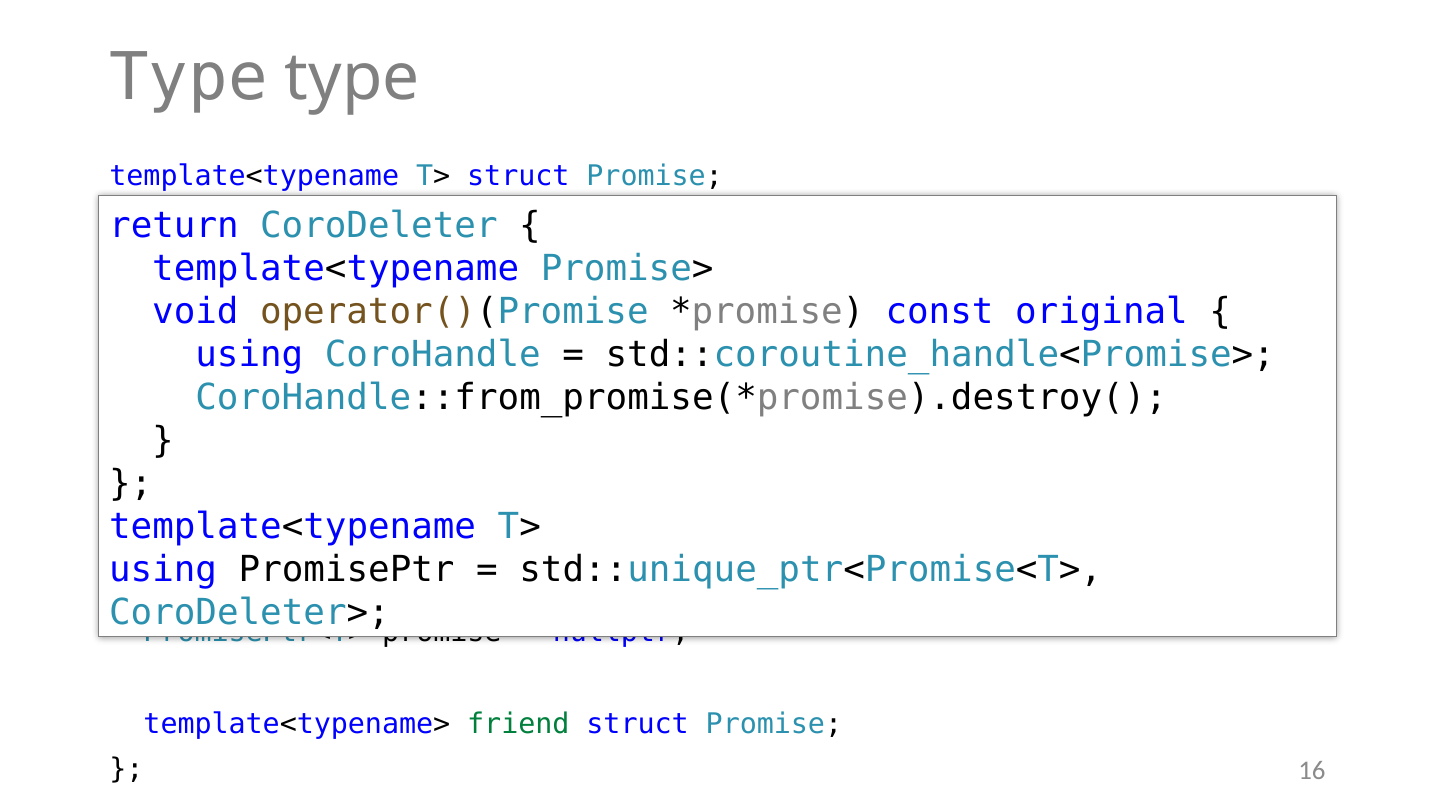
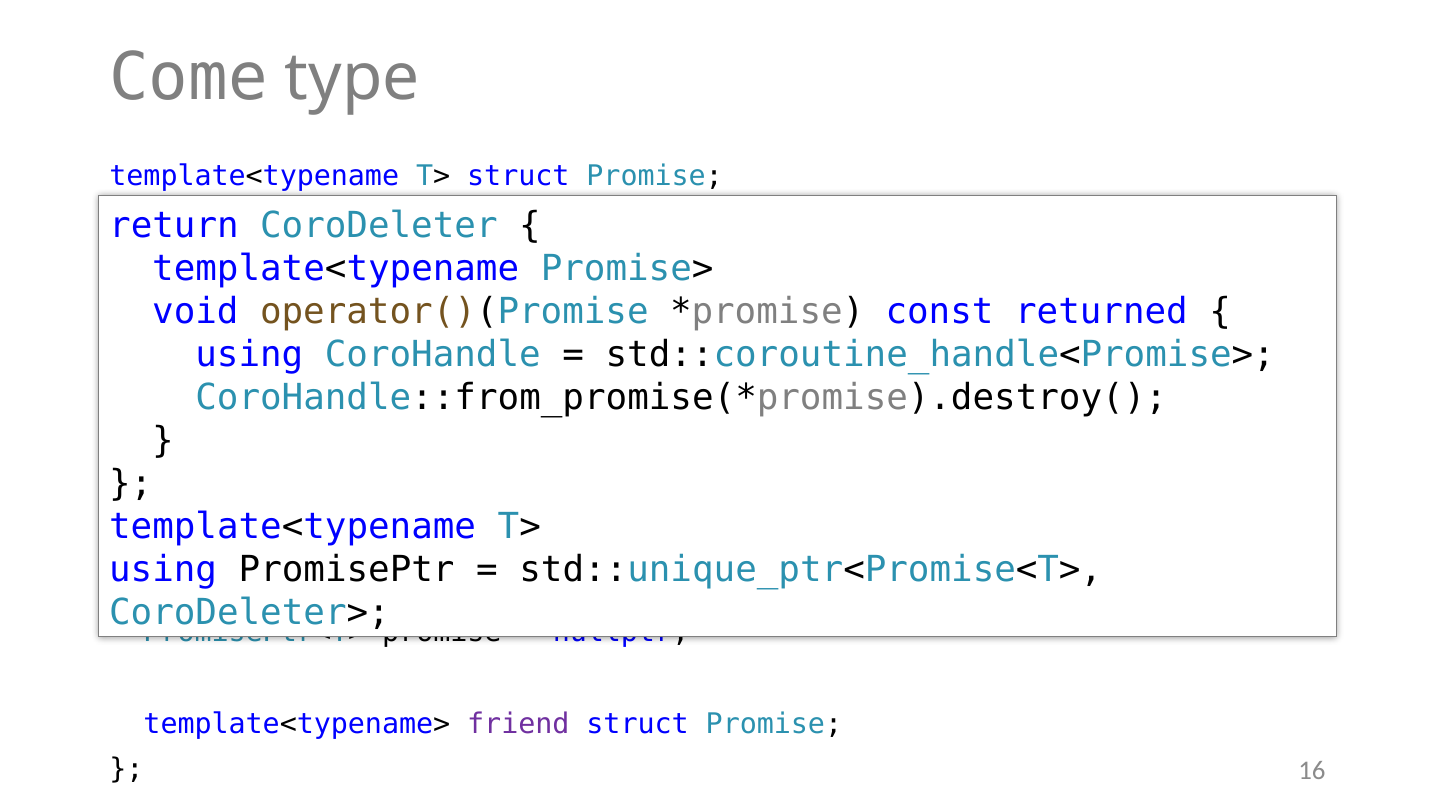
Type at (189, 78): Type -> Come
original: original -> returned
friend colour: green -> purple
